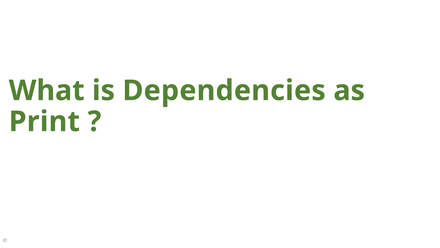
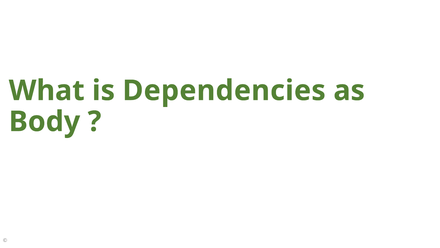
Print: Print -> Body
